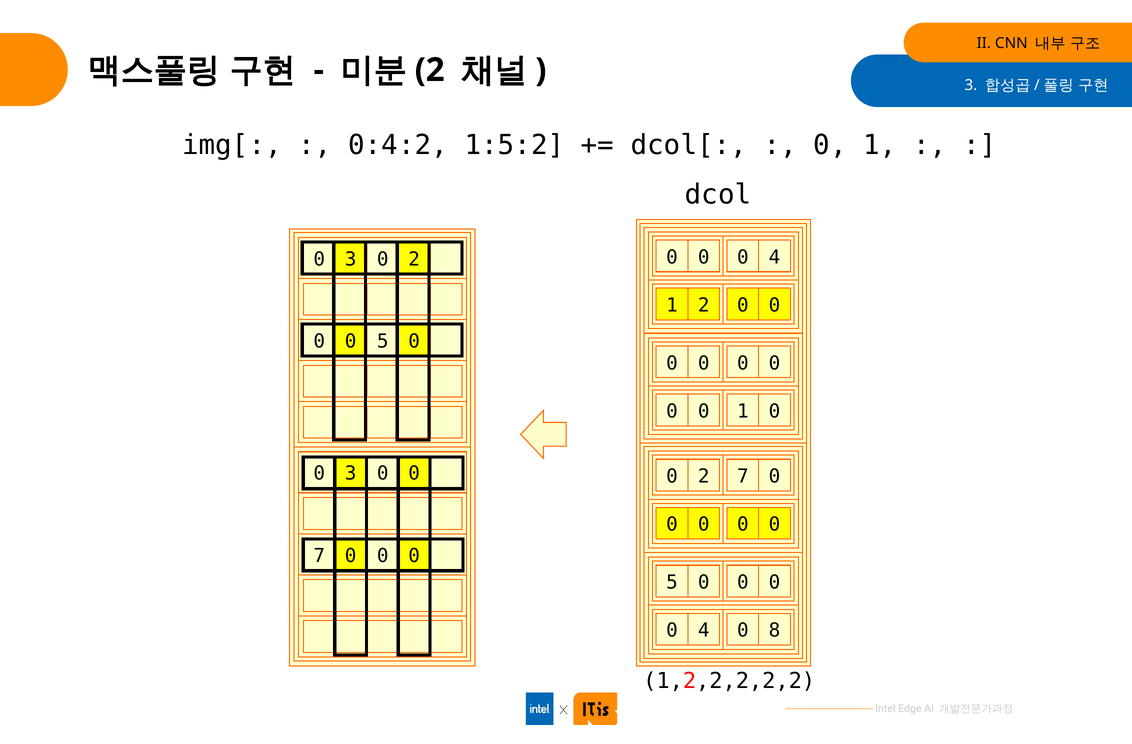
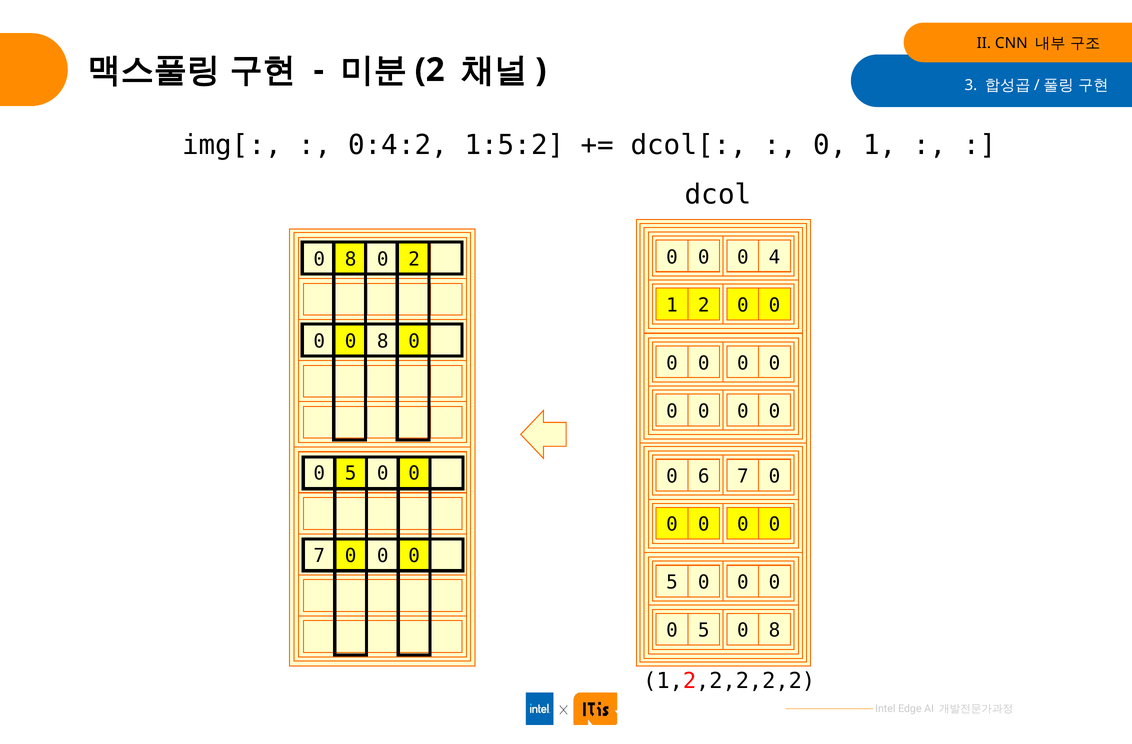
3 at (351, 259): 3 -> 8
5 at (383, 341): 5 -> 8
1 at (743, 411): 1 -> 0
3 at (351, 473): 3 -> 5
2 at (704, 476): 2 -> 6
4 at (704, 630): 4 -> 5
